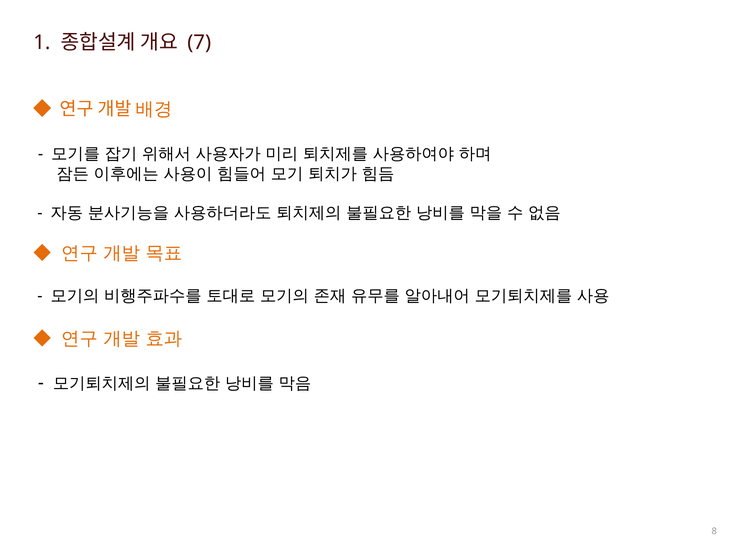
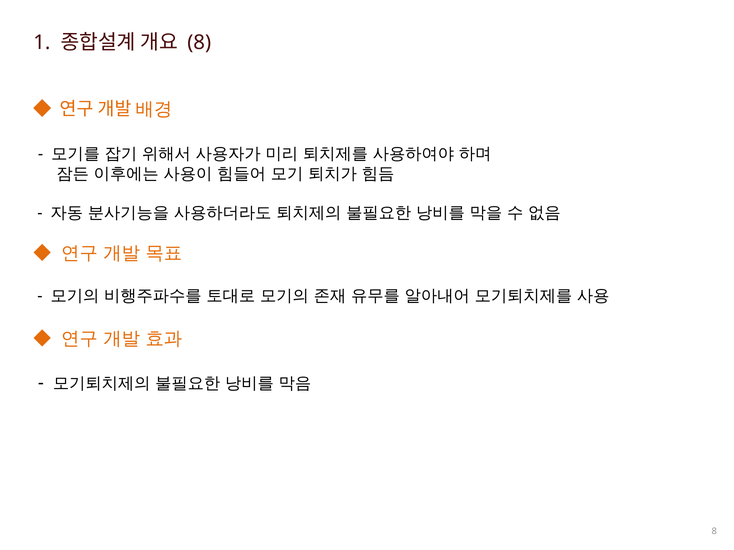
7 at (199, 42): 7 -> 8
